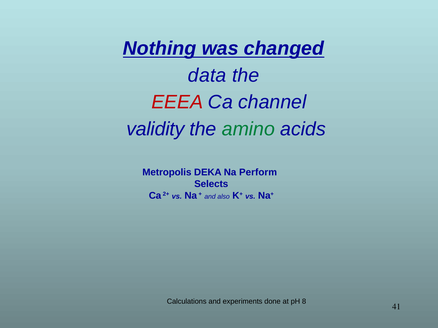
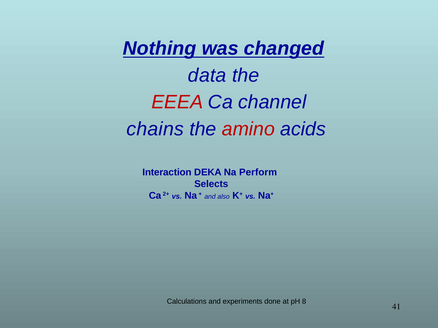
validity: validity -> chains
amino colour: green -> red
Metropolis: Metropolis -> Interaction
